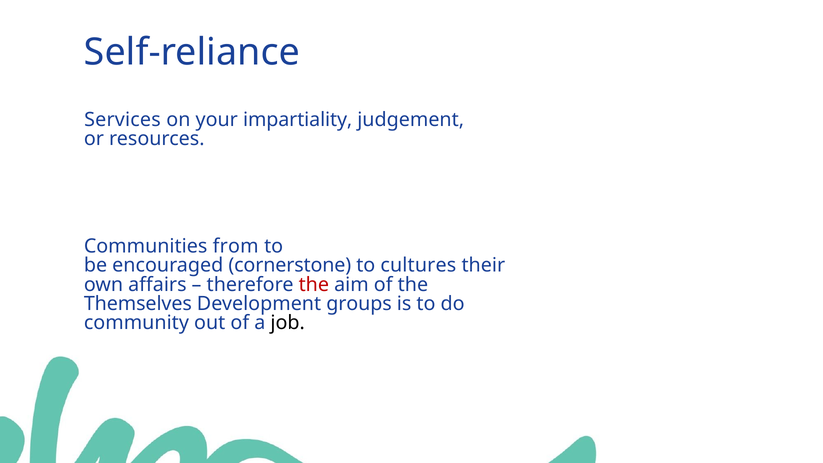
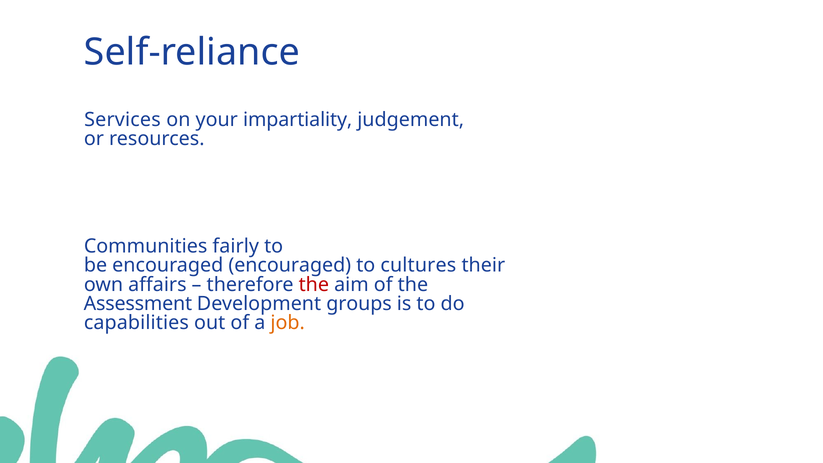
from: from -> fairly
encouraged cornerstone: cornerstone -> encouraged
Themselves: Themselves -> Assessment
community: community -> capabilities
job colour: black -> orange
